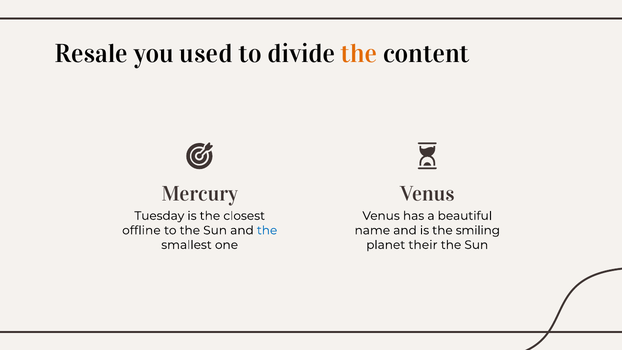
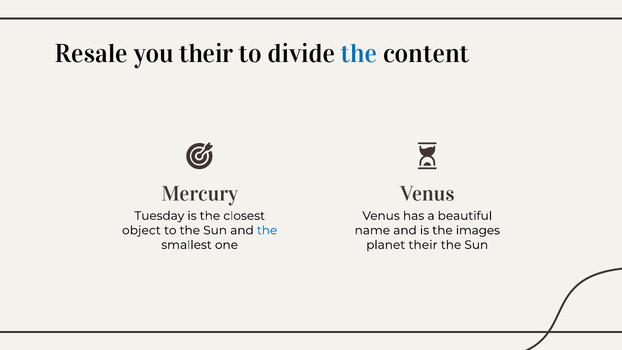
you used: used -> their
the at (359, 54) colour: orange -> blue
offline: offline -> object
smiling: smiling -> images
